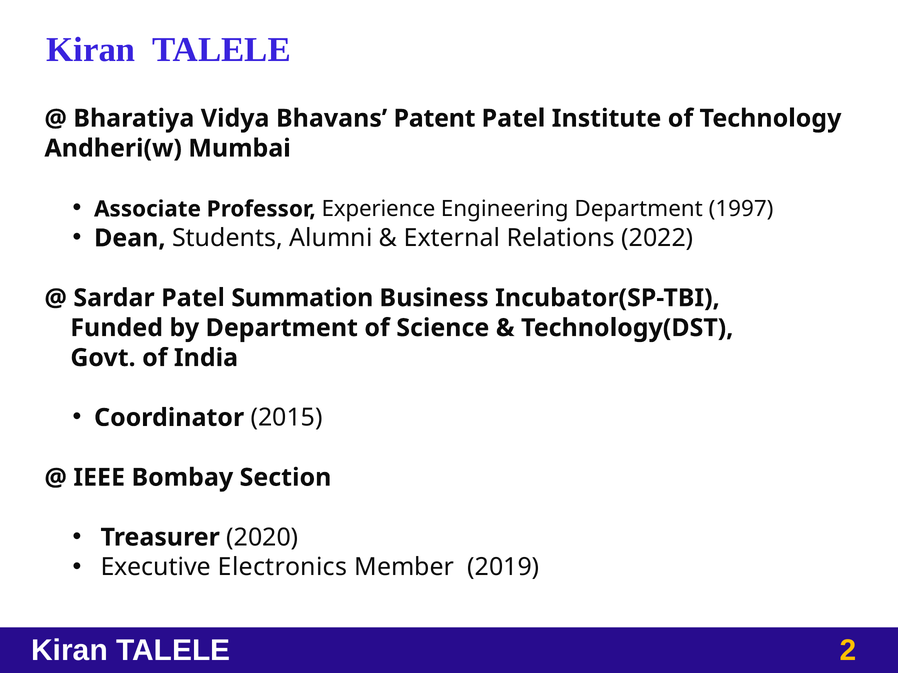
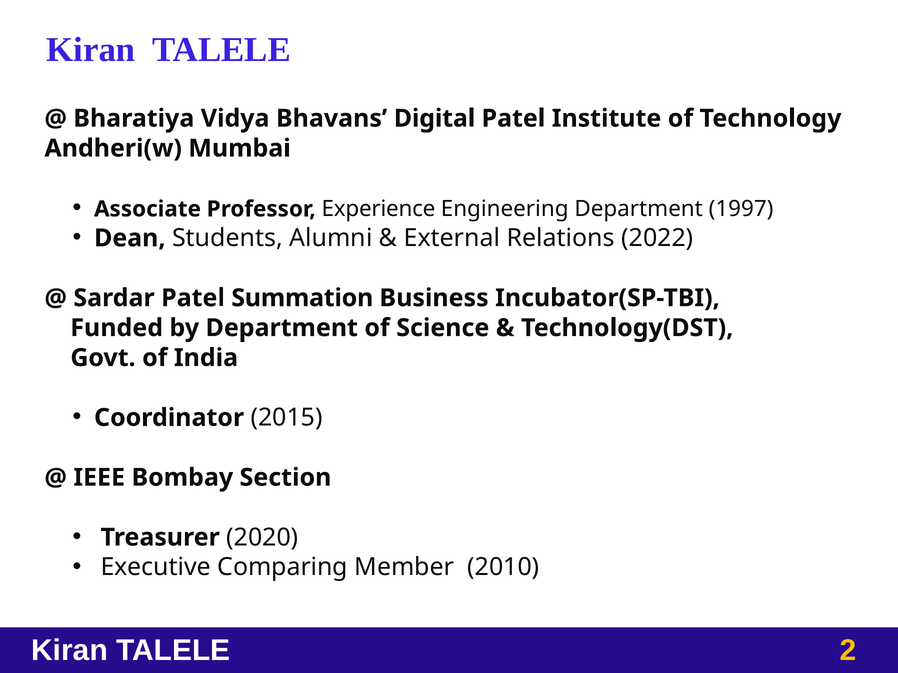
Patent: Patent -> Digital
Electronics: Electronics -> Comparing
2019: 2019 -> 2010
